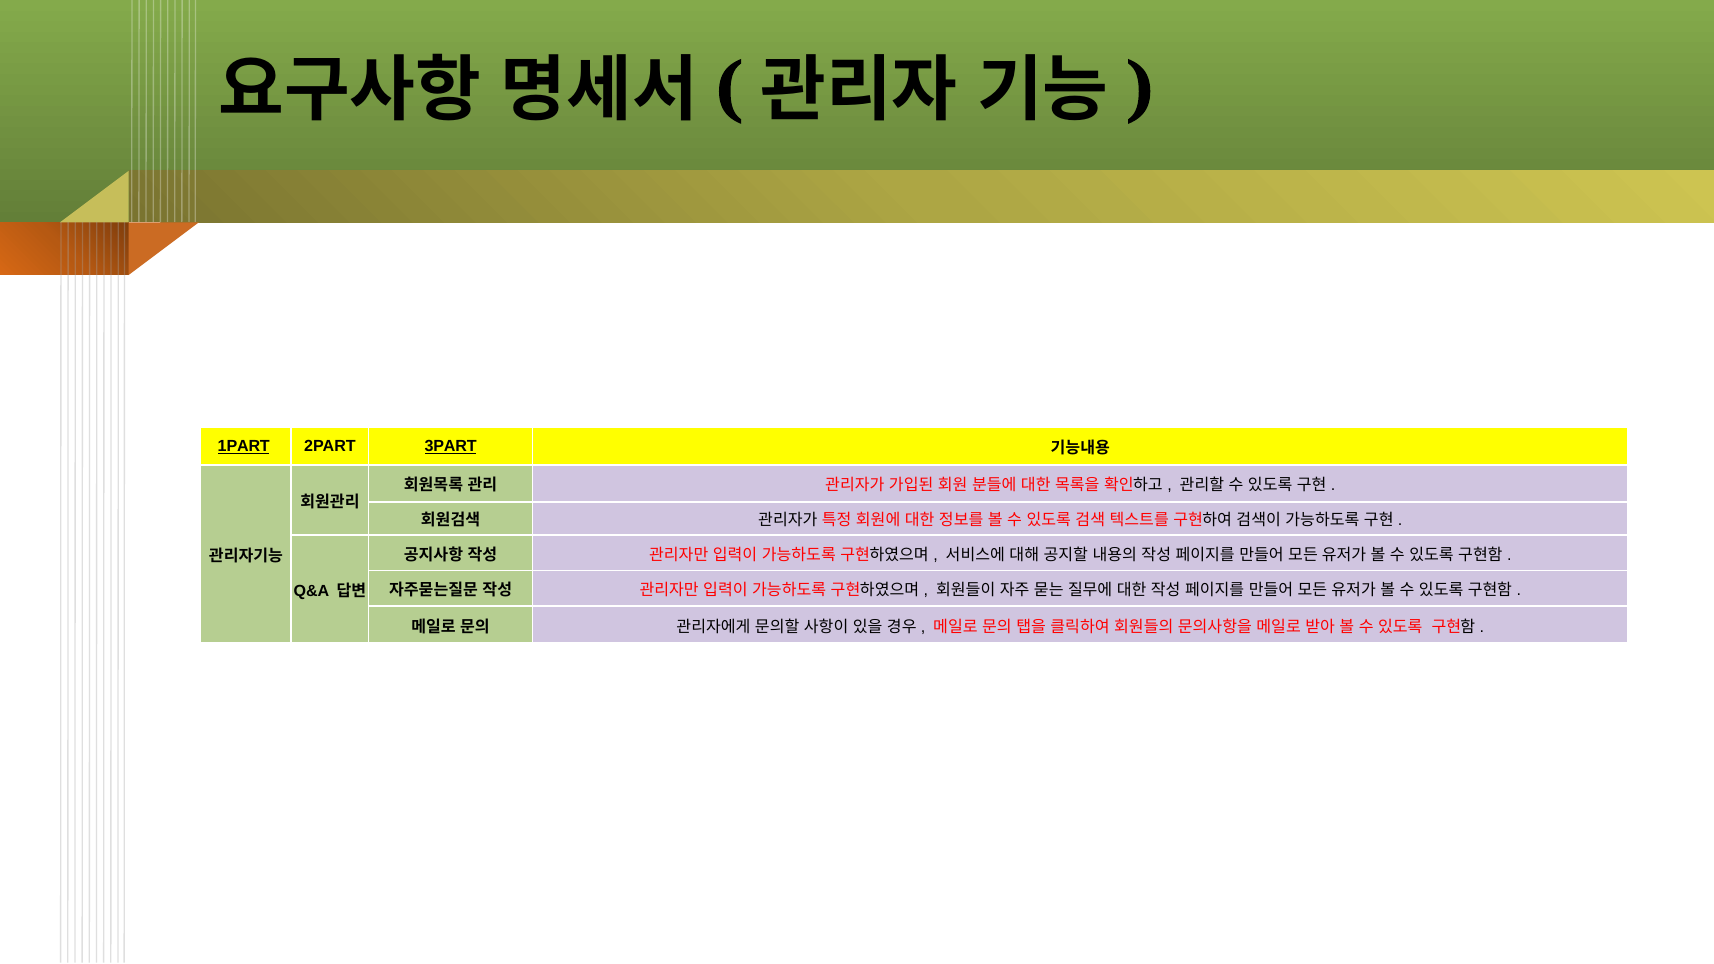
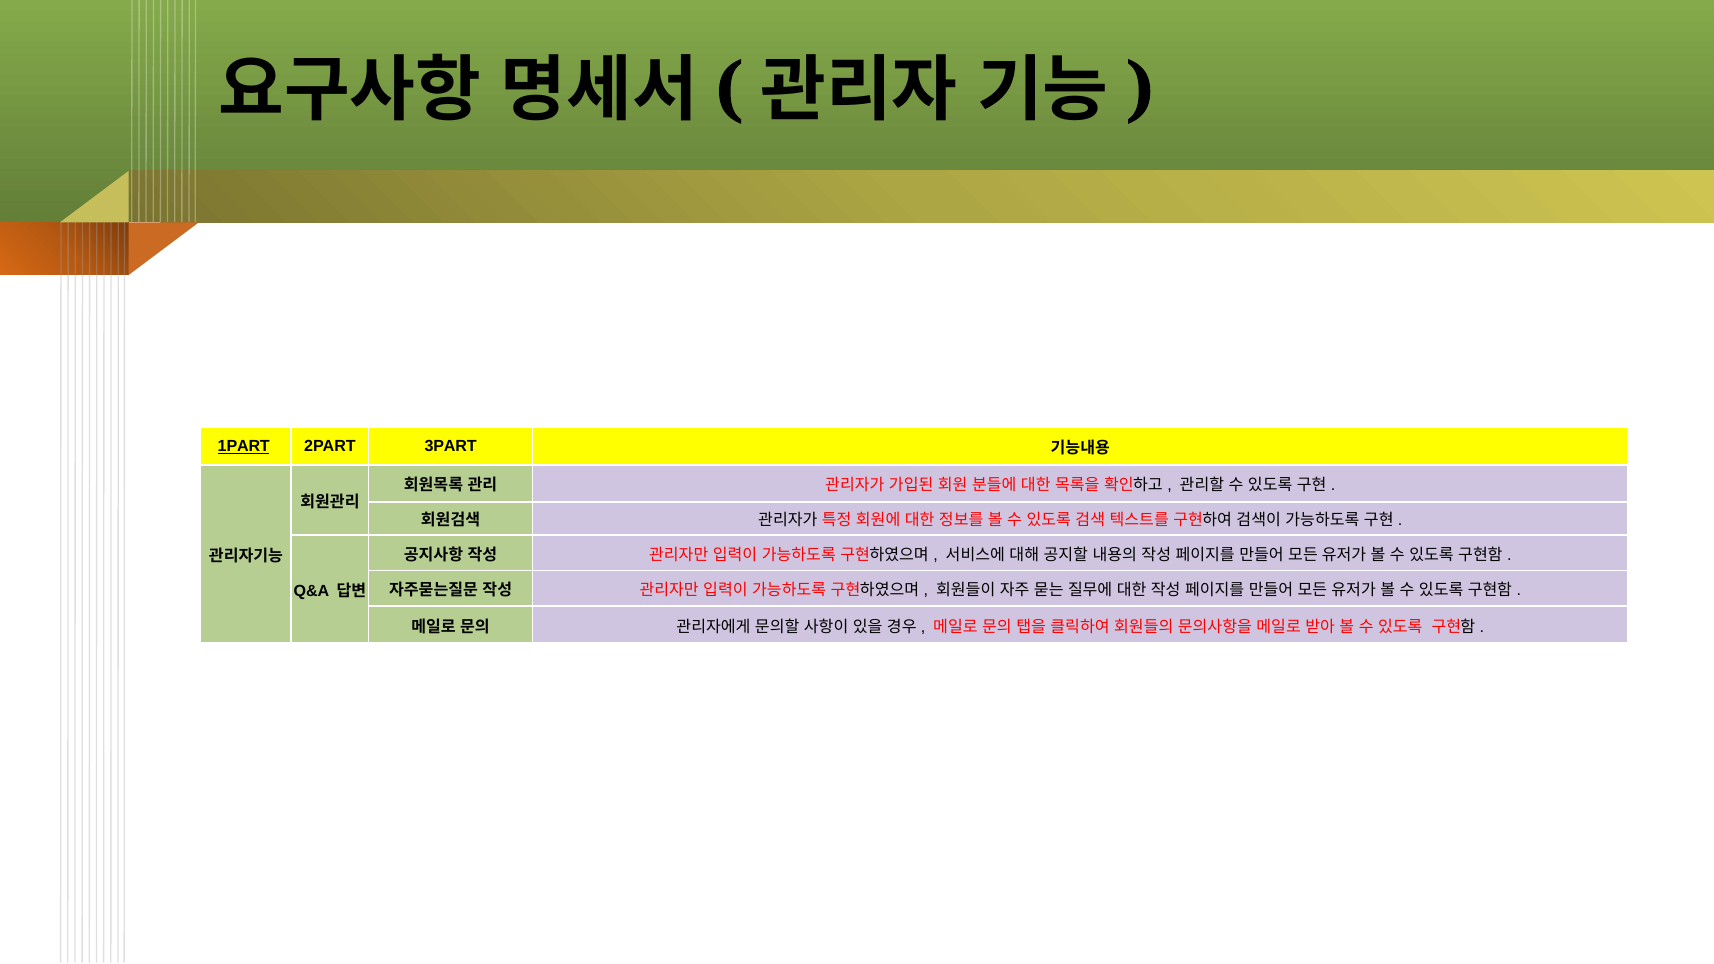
3PART underline: present -> none
